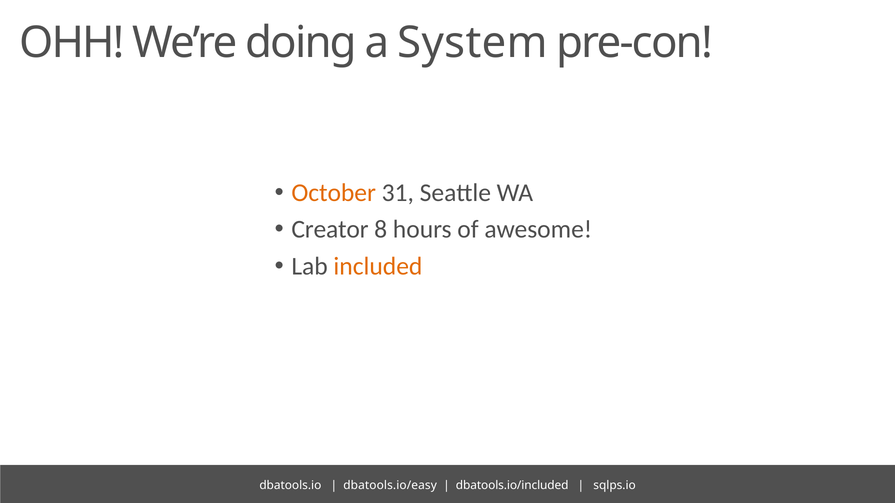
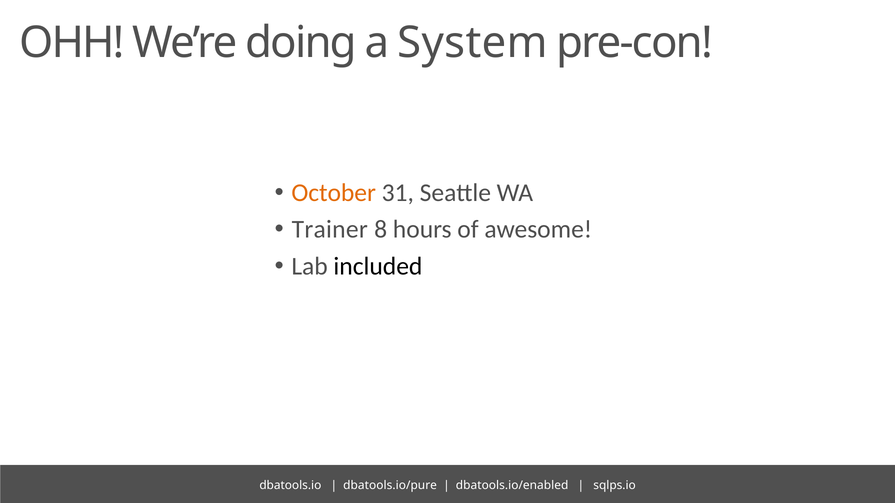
Creator: Creator -> Trainer
included colour: orange -> black
dbatools.io/easy: dbatools.io/easy -> dbatools.io/pure
dbatools.io/included: dbatools.io/included -> dbatools.io/enabled
